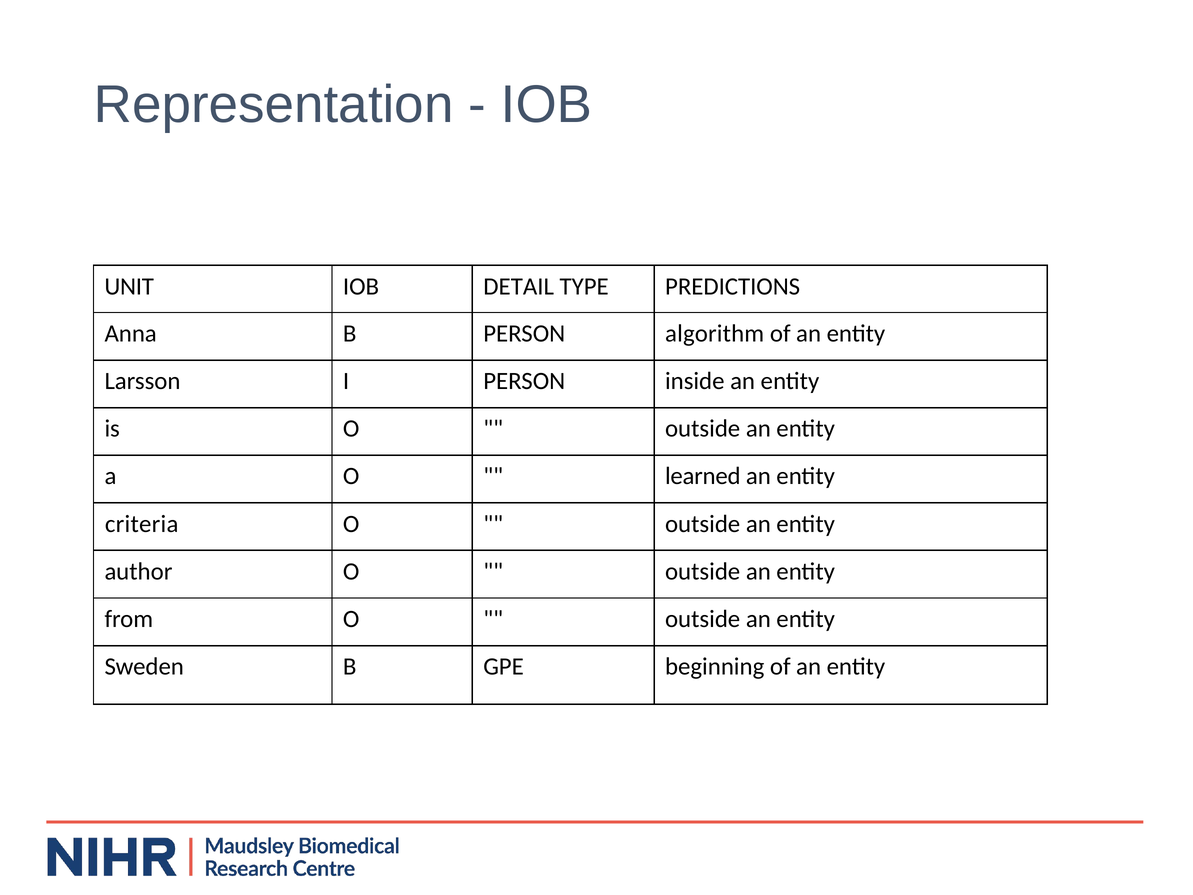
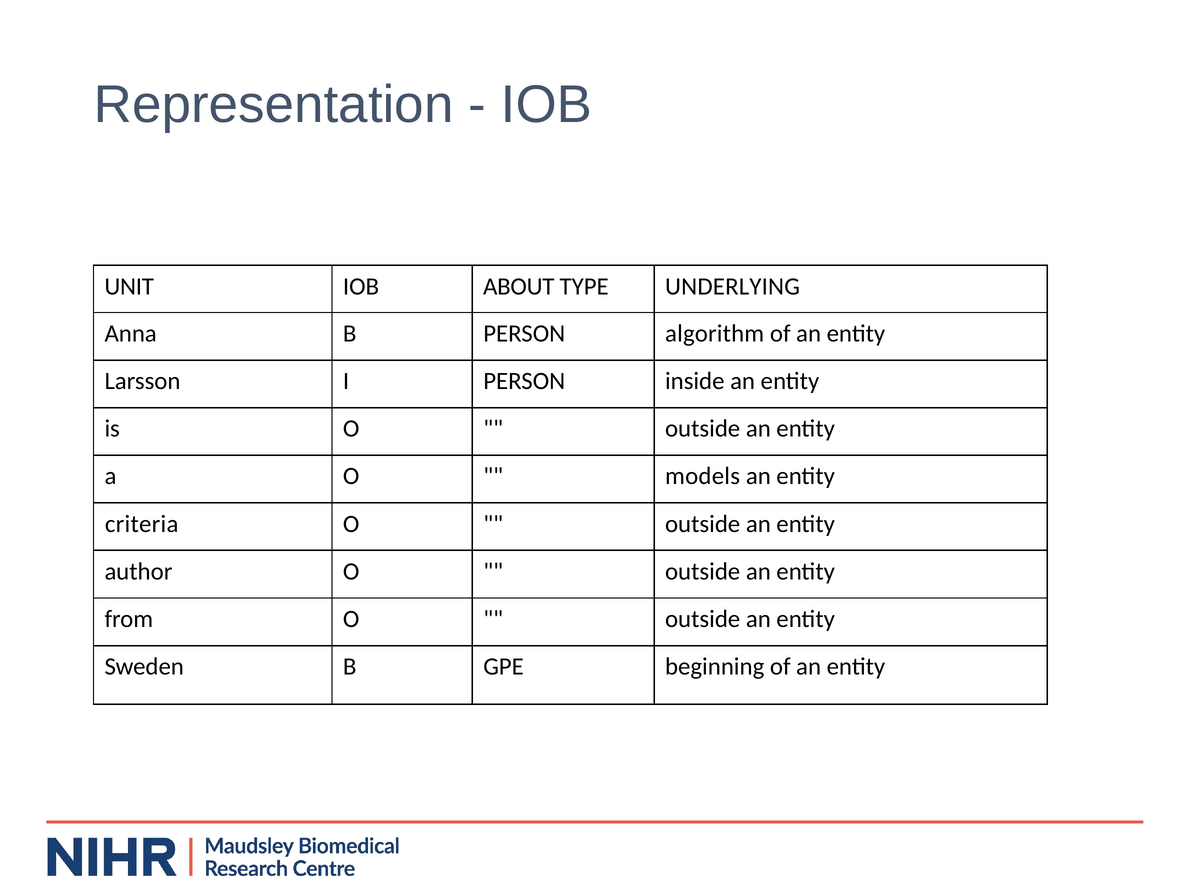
DETAIL: DETAIL -> ABOUT
PREDICTIONS: PREDICTIONS -> UNDERLYING
learned: learned -> models
